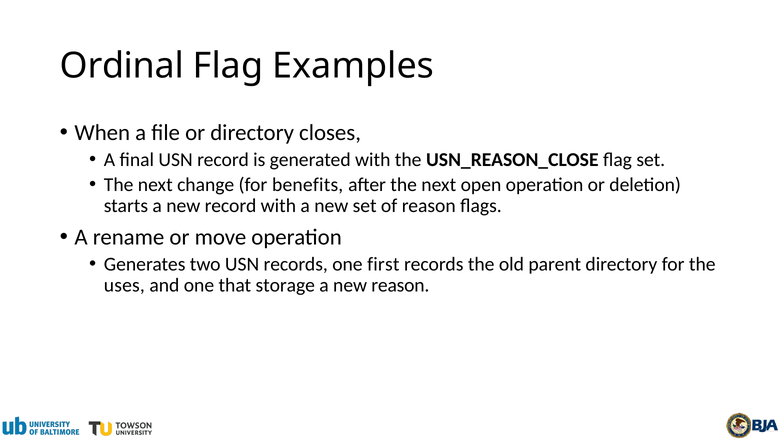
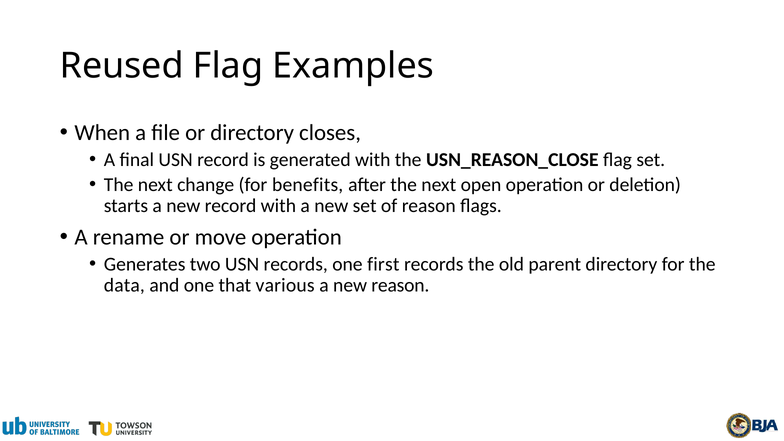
Ordinal: Ordinal -> Reused
uses: uses -> data
storage: storage -> various
